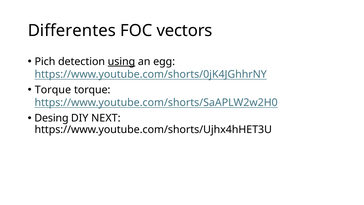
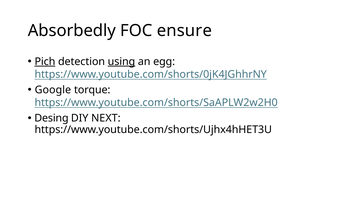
Differentes: Differentes -> Absorbedly
vectors: vectors -> ensure
Pich underline: none -> present
Torque at (53, 90): Torque -> Google
